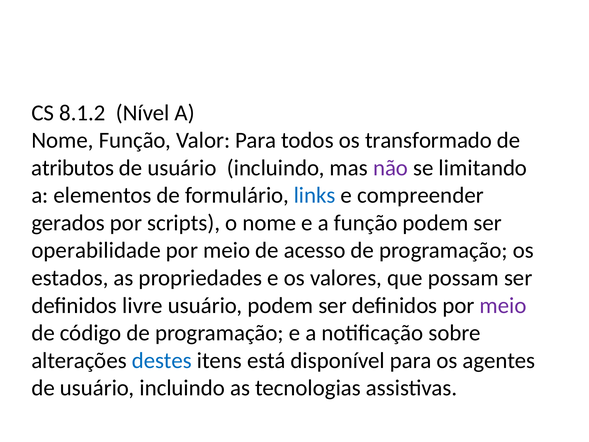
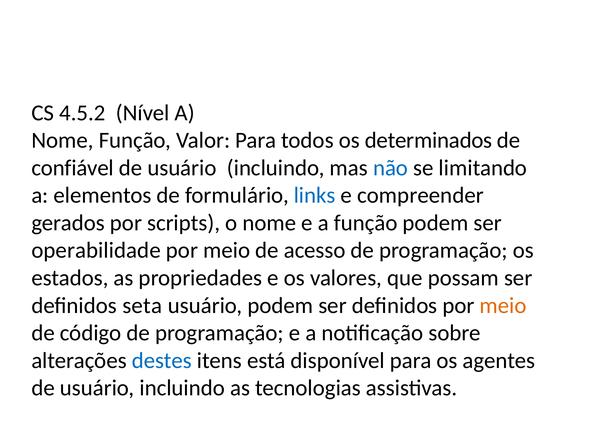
8.1.2: 8.1.2 -> 4.5.2
transformado: transformado -> determinados
atributos: atributos -> confiável
não colour: purple -> blue
livre: livre -> seta
meio at (503, 305) colour: purple -> orange
